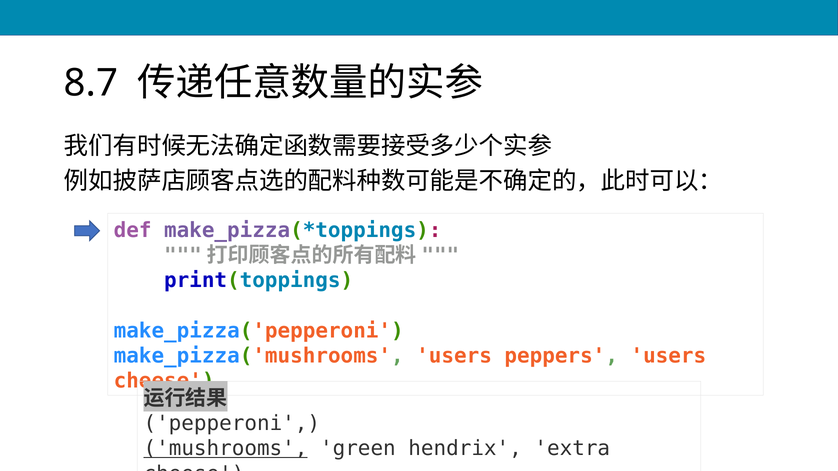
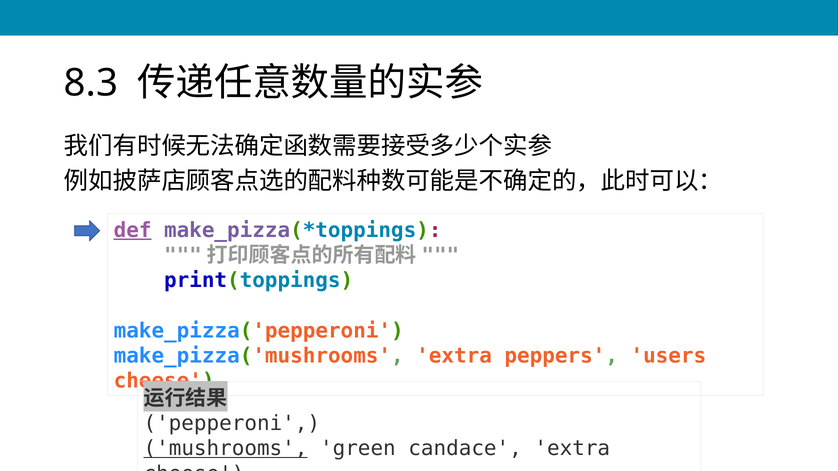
8.7: 8.7 -> 8.3
def underline: none -> present
make_pizza('mushrooms users: users -> extra
hendrix: hendrix -> candace
